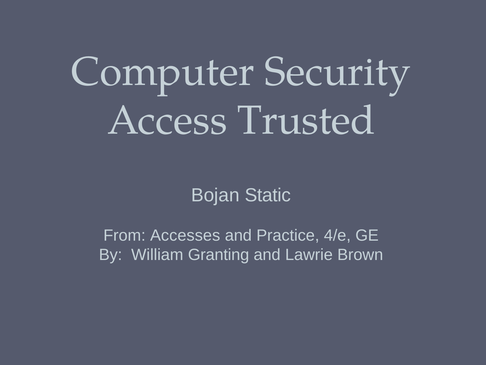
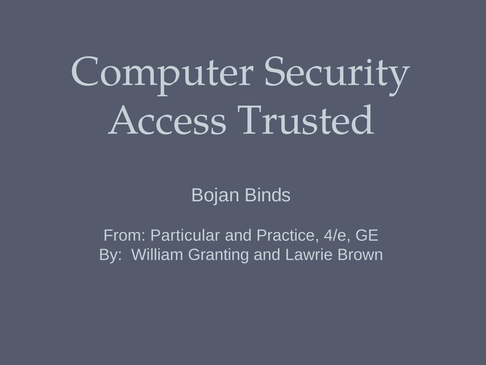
Static: Static -> Binds
Accesses: Accesses -> Particular
